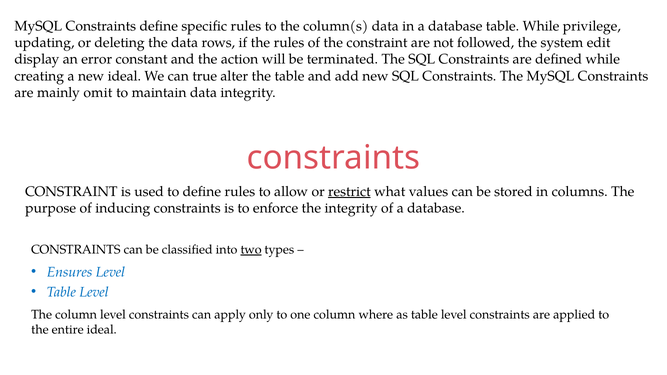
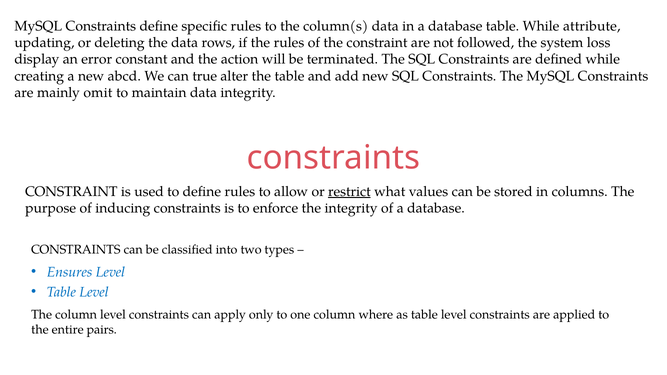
privilege: privilege -> attribute
edit: edit -> loss
new ideal: ideal -> abcd
two underline: present -> none
entire ideal: ideal -> pairs
